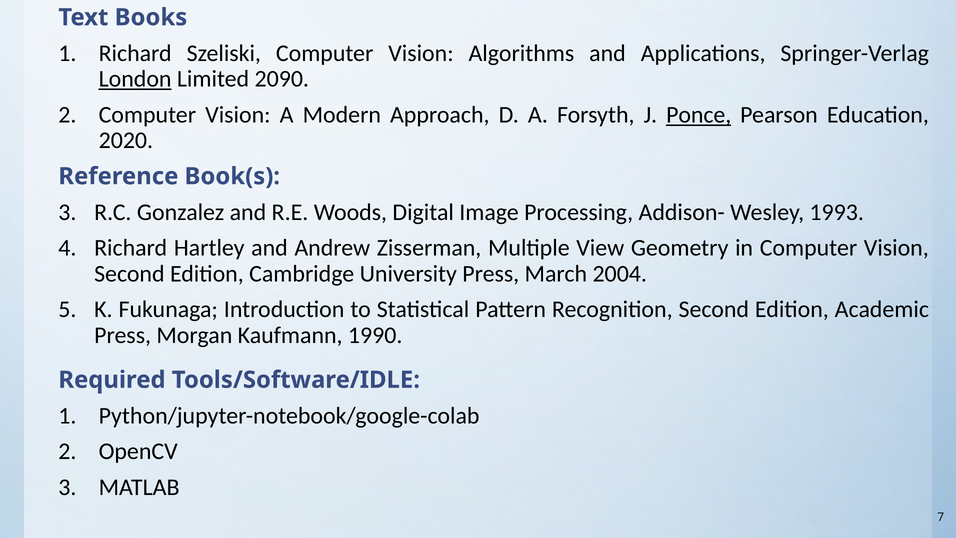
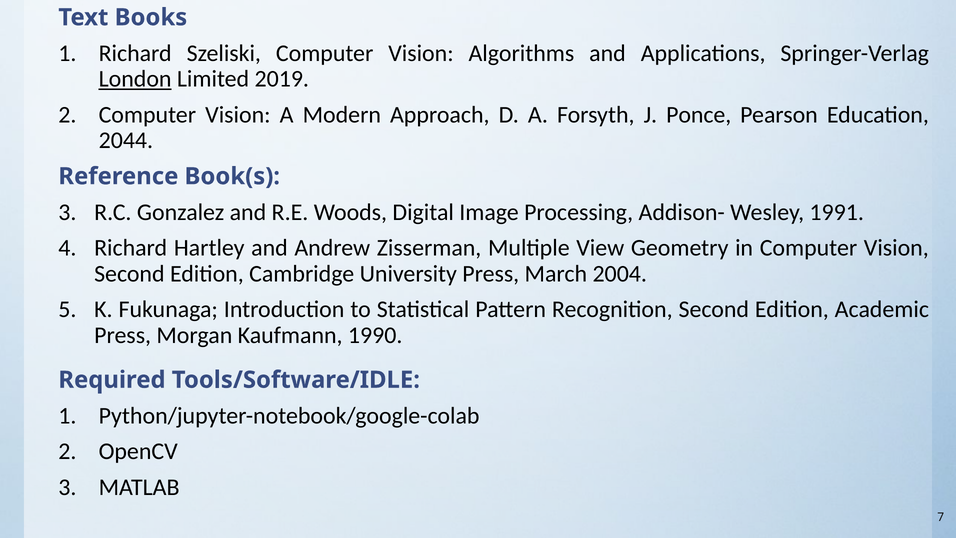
2090: 2090 -> 2019
Ponce underline: present -> none
2020: 2020 -> 2044
1993: 1993 -> 1991
